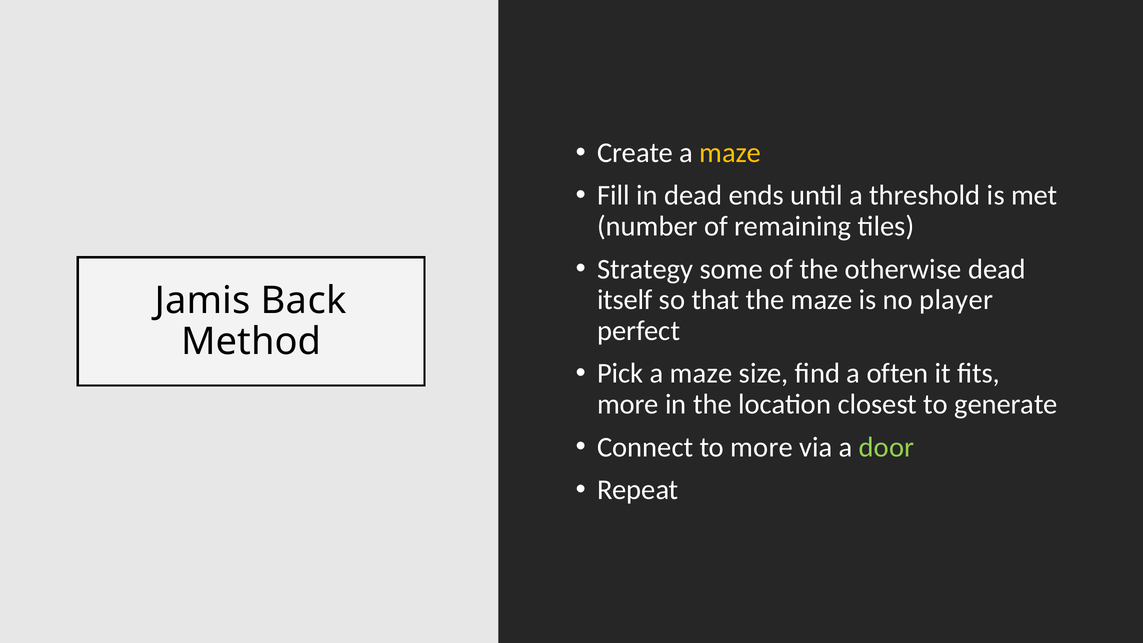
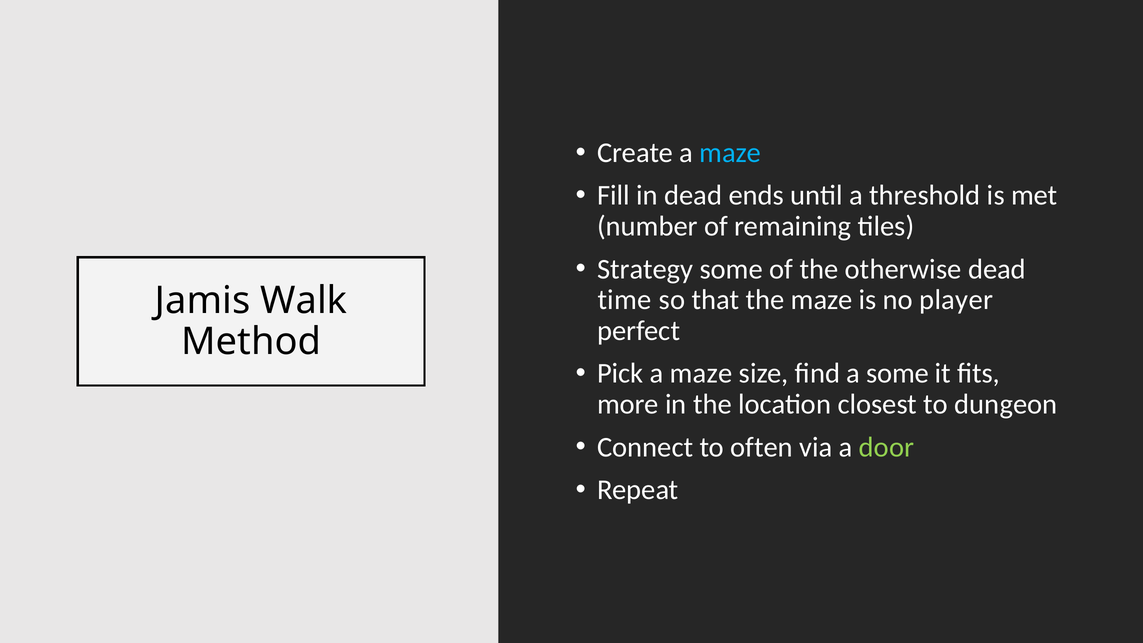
maze at (730, 153) colour: yellow -> light blue
itself: itself -> time
Back: Back -> Walk
a often: often -> some
generate: generate -> dungeon
to more: more -> often
